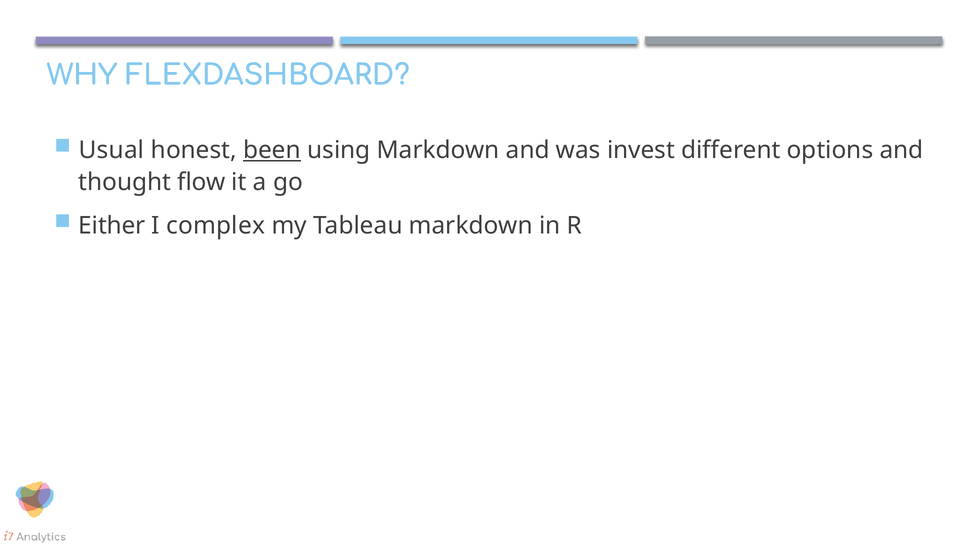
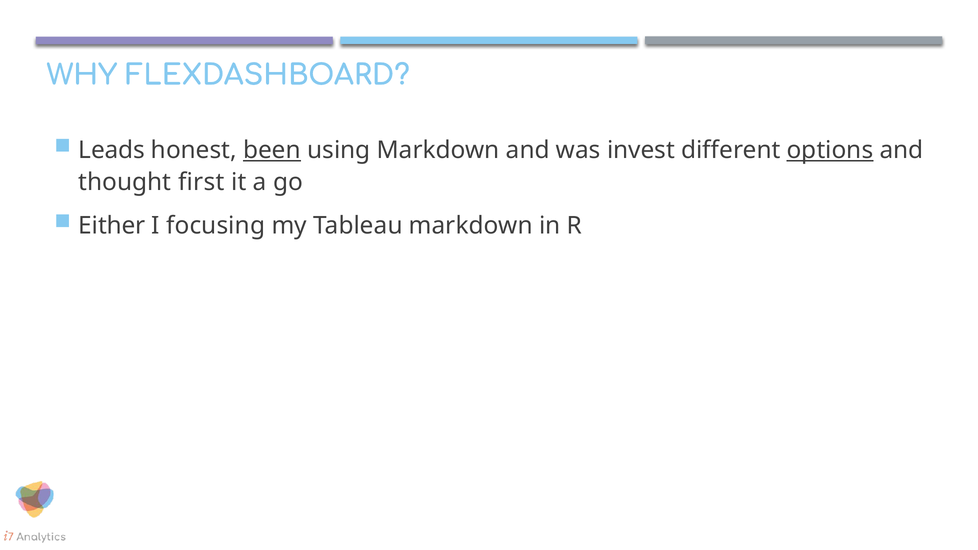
Usual: Usual -> Leads
options underline: none -> present
flow: flow -> first
complex: complex -> focusing
